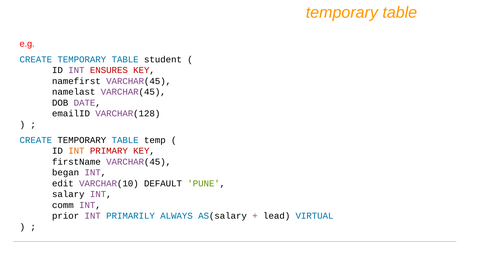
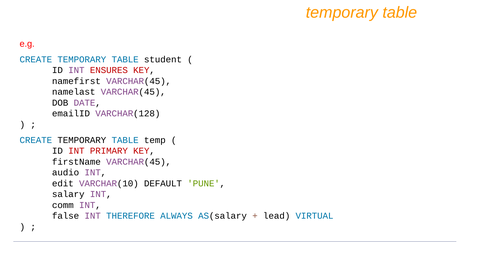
INT at (76, 151) colour: orange -> red
began: began -> audio
prior: prior -> false
PRIMARILY: PRIMARILY -> THEREFORE
